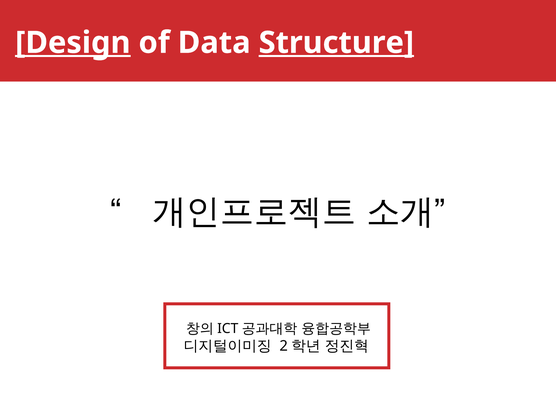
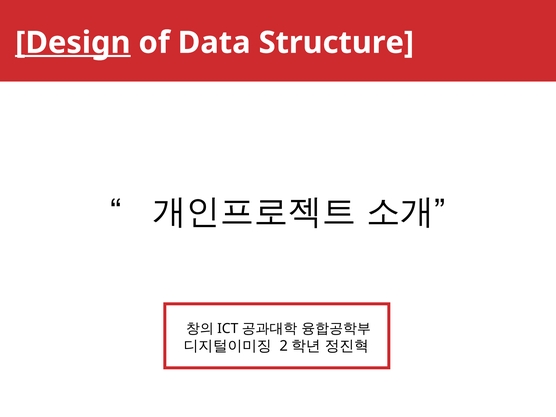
Structure underline: present -> none
